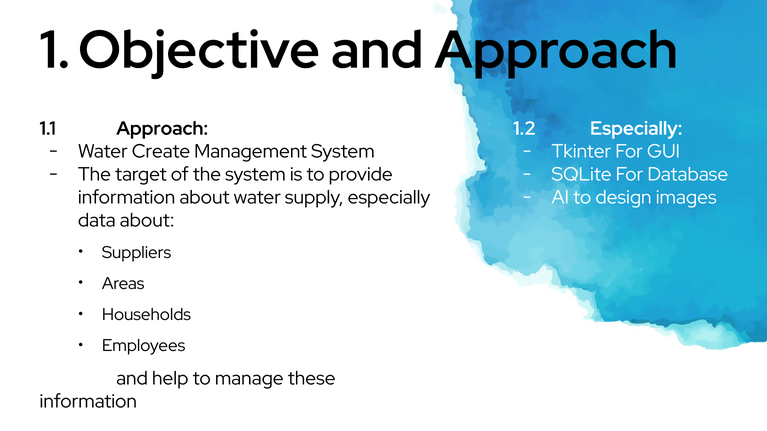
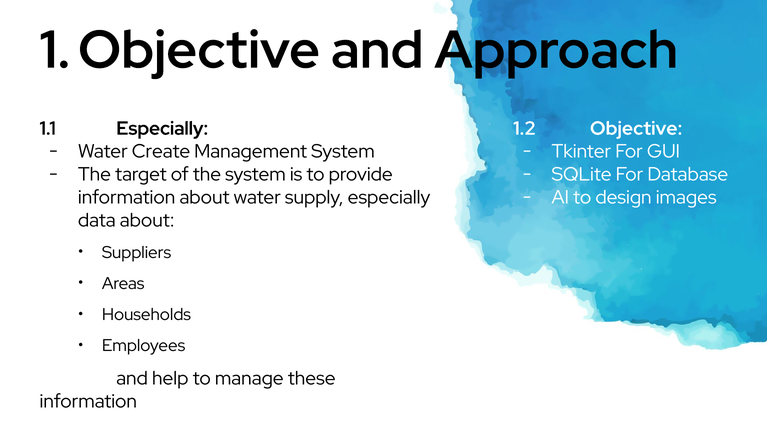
1.2 Especially: Especially -> Objective
1.1 Approach: Approach -> Especially
